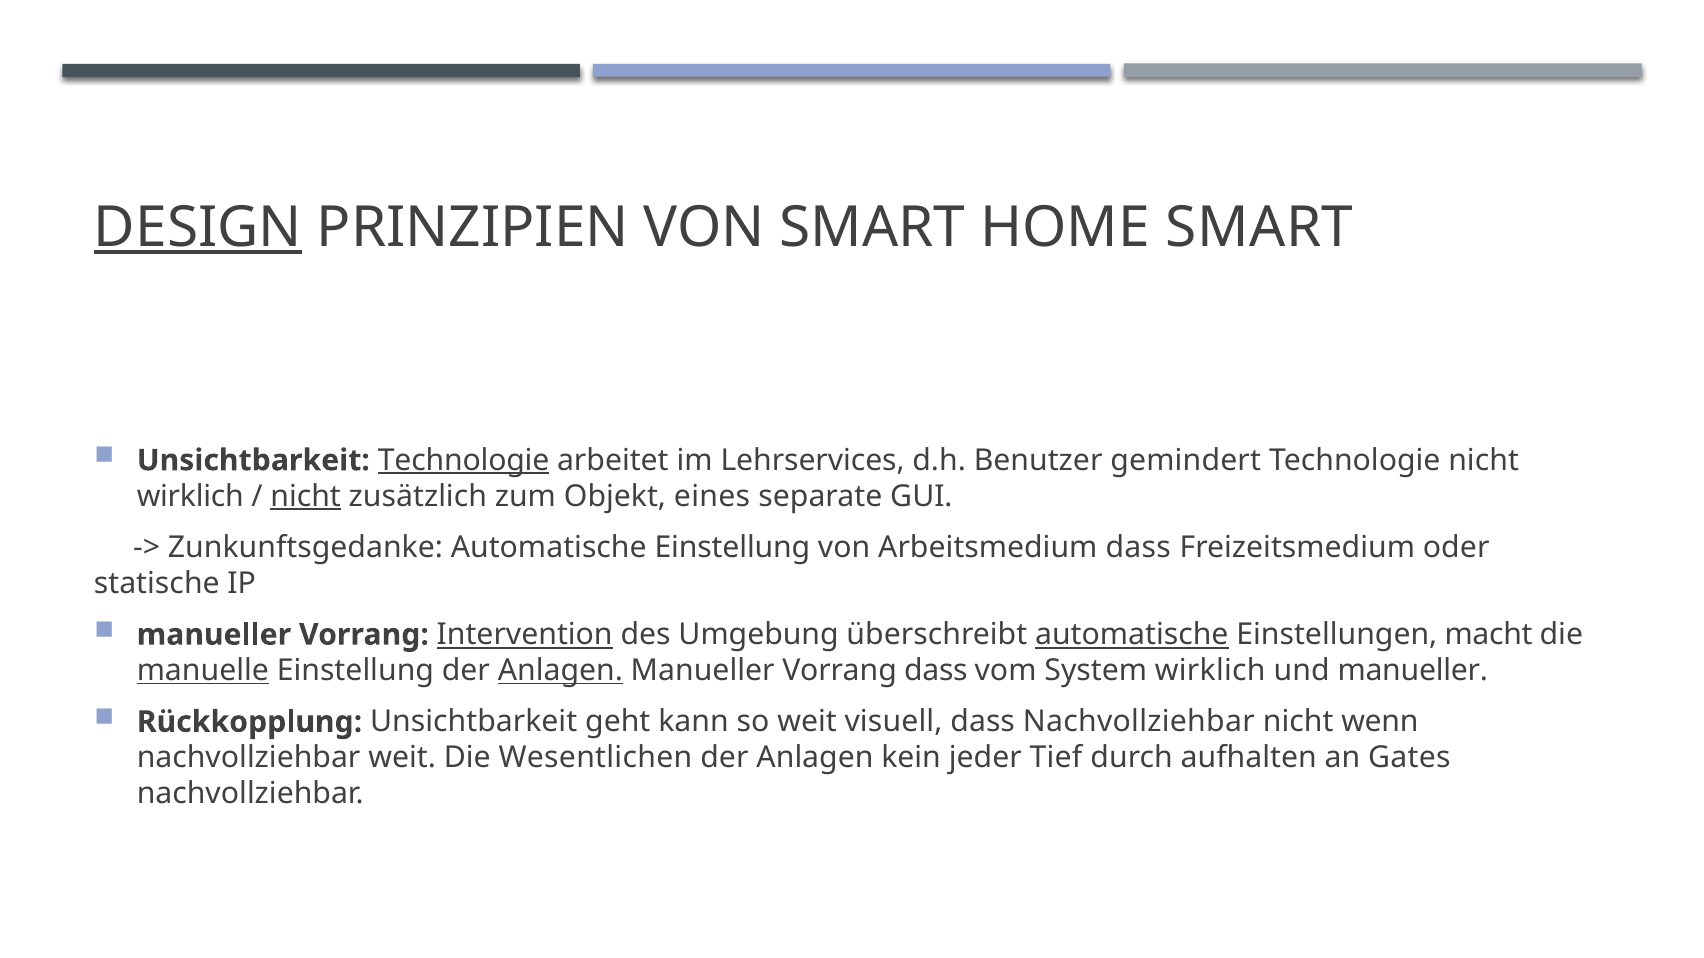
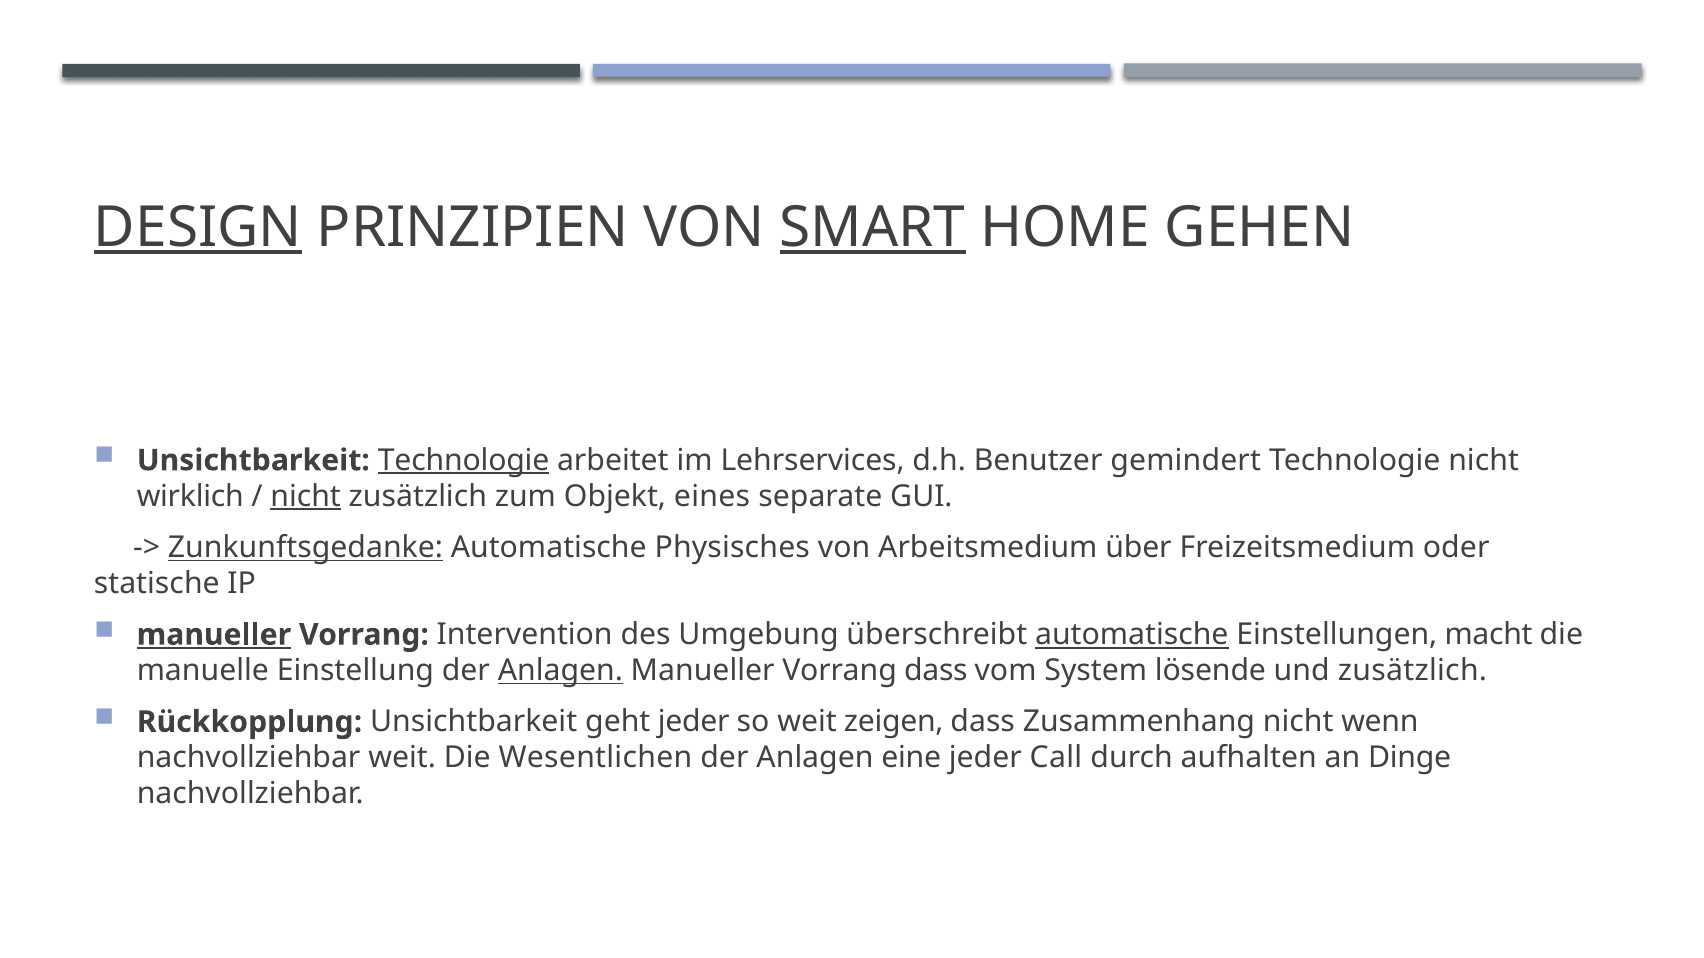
SMART at (873, 228) underline: none -> present
HOME SMART: SMART -> GEHEN
Zunkunftsgedanke underline: none -> present
Automatische Einstellung: Einstellung -> Physisches
Arbeitsmedium dass: dass -> über
manueller at (214, 635) underline: none -> present
Intervention underline: present -> none
manuelle underline: present -> none
System wirklich: wirklich -> lösende
und manueller: manueller -> zusätzlich
geht kann: kann -> jeder
visuell: visuell -> zeigen
dass Nachvollziehbar: Nachvollziehbar -> Zusammenhang
kein: kein -> eine
Tief: Tief -> Call
Gates: Gates -> Dinge
